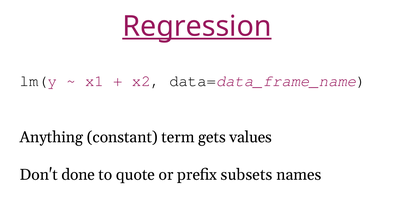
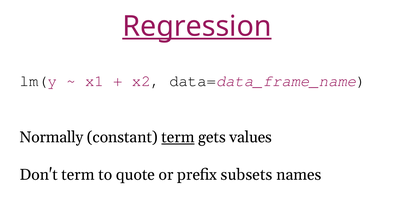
Anything: Anything -> Normally
term at (178, 137) underline: none -> present
Don't done: done -> term
